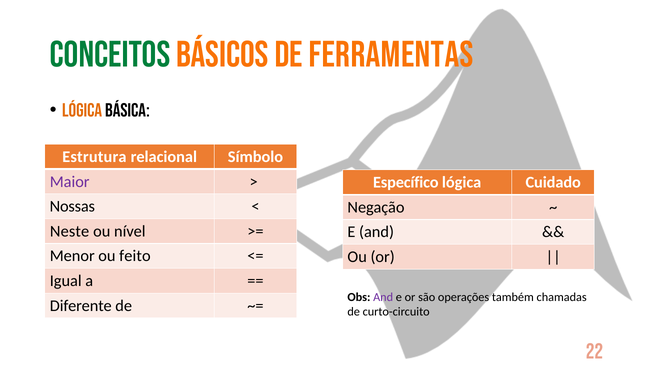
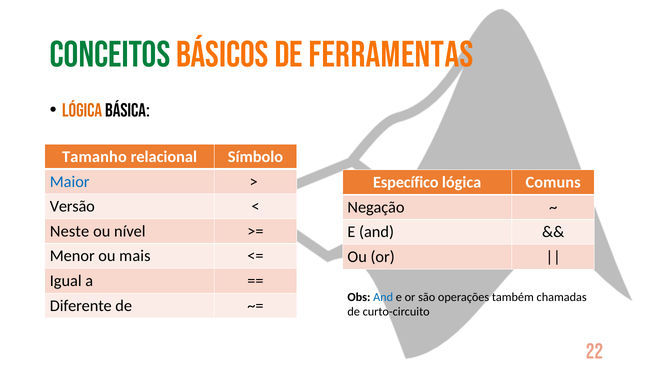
Estrutura: Estrutura -> Tamanho
Maior colour: purple -> blue
Cuidado: Cuidado -> Comuns
Nossas: Nossas -> Versão
feito: feito -> mais
And at (383, 297) colour: purple -> blue
